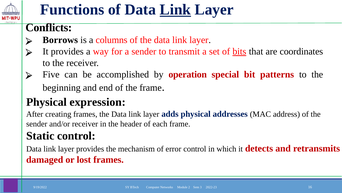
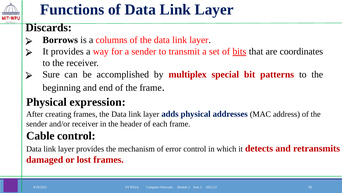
Link at (175, 10) underline: present -> none
Conflicts: Conflicts -> Discards
Five: Five -> Sure
operation: operation -> multiplex
Static: Static -> Cable
